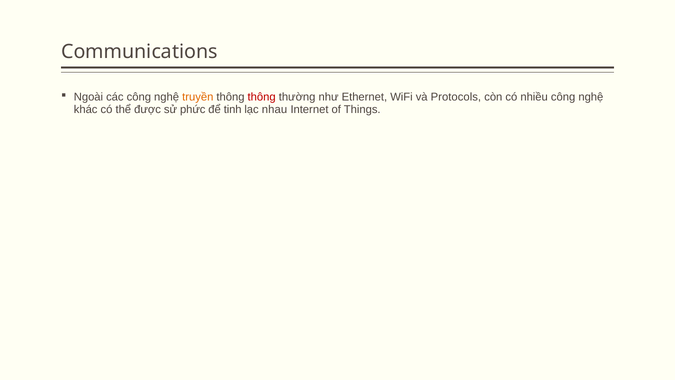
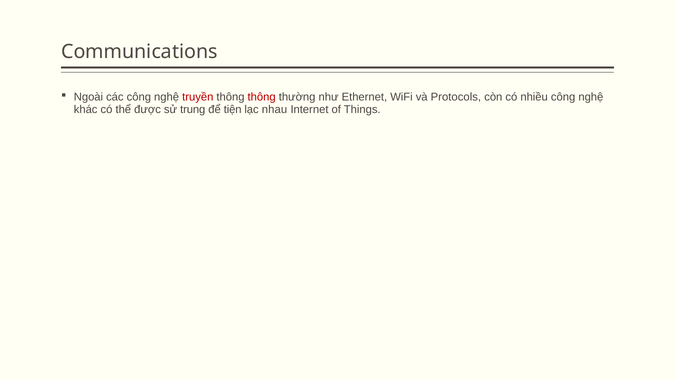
truyền colour: orange -> red
phức: phức -> trung
tinh: tinh -> tiện
